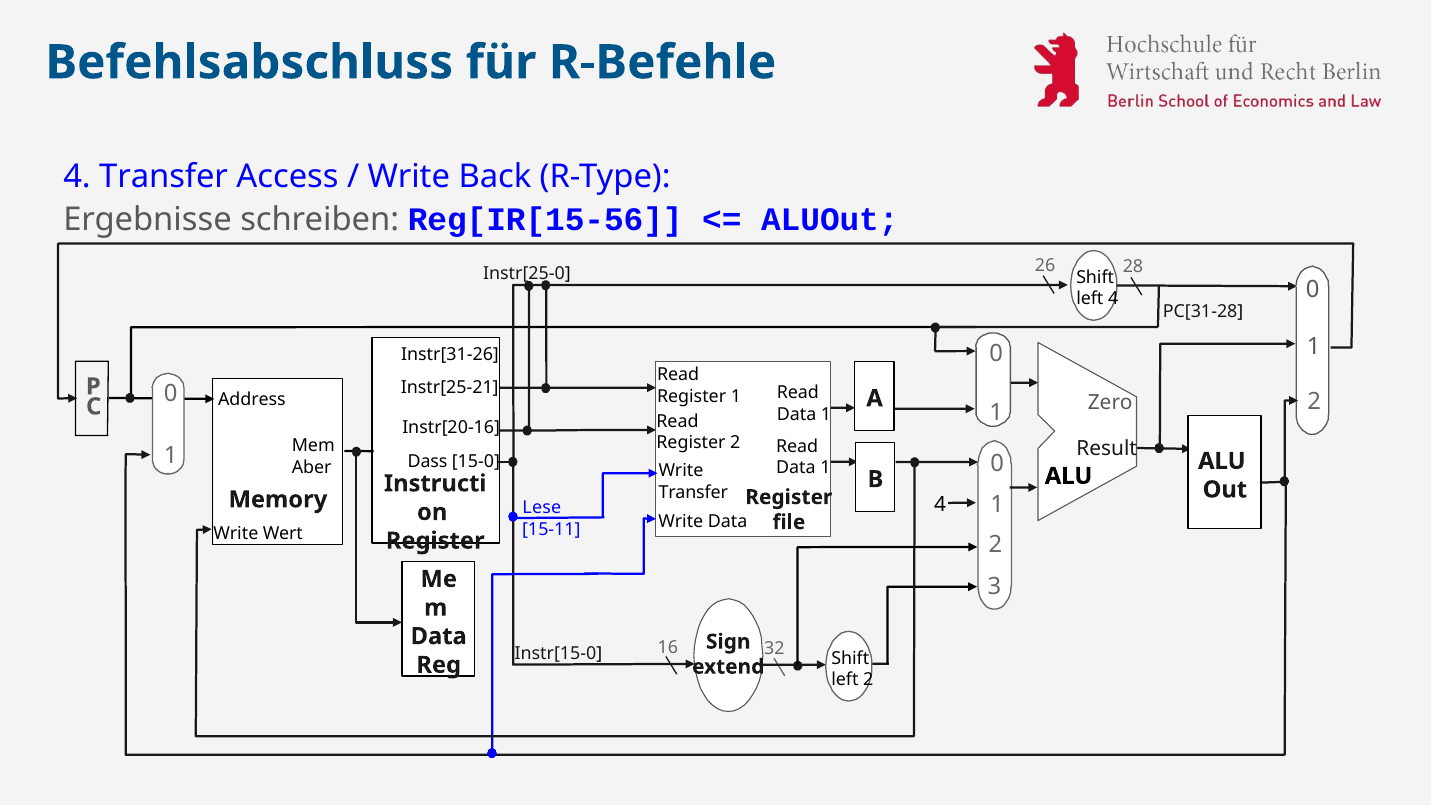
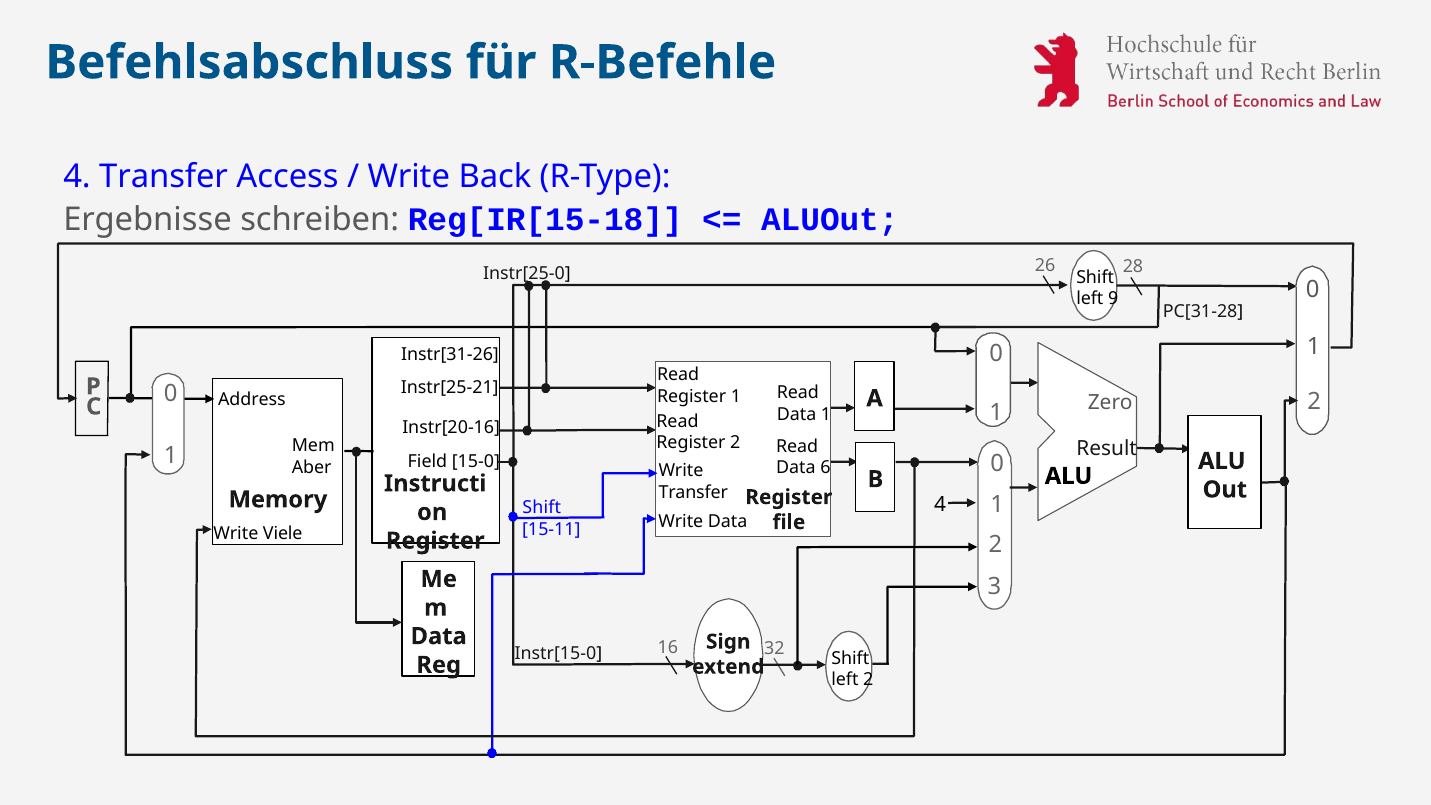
Reg[IR[15-56: Reg[IR[15-56 -> Reg[IR[15-18
left 4: 4 -> 9
Dass: Dass -> Field
1 at (825, 468): 1 -> 6
Lese at (542, 508): Lese -> Shift
Wert: Wert -> Viele
